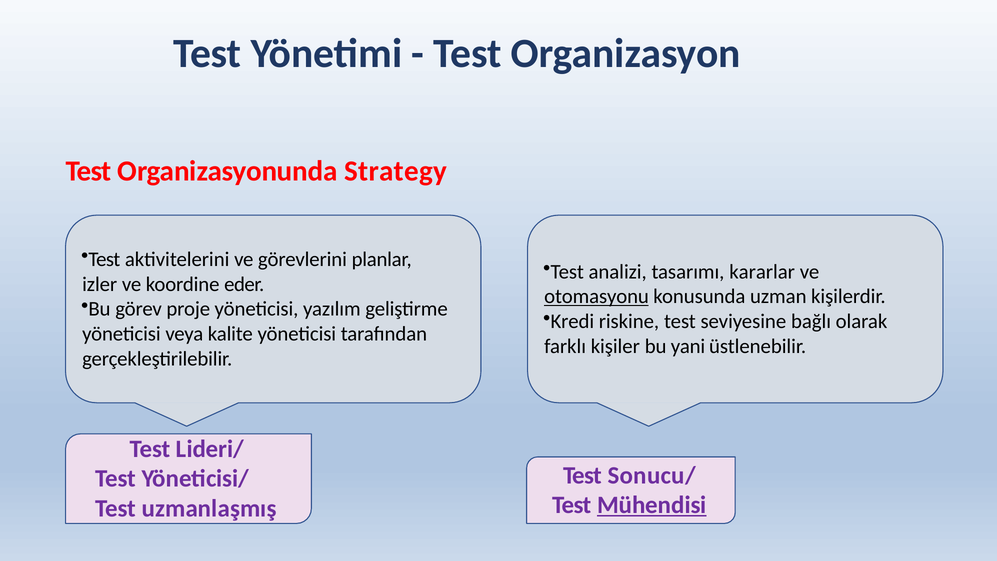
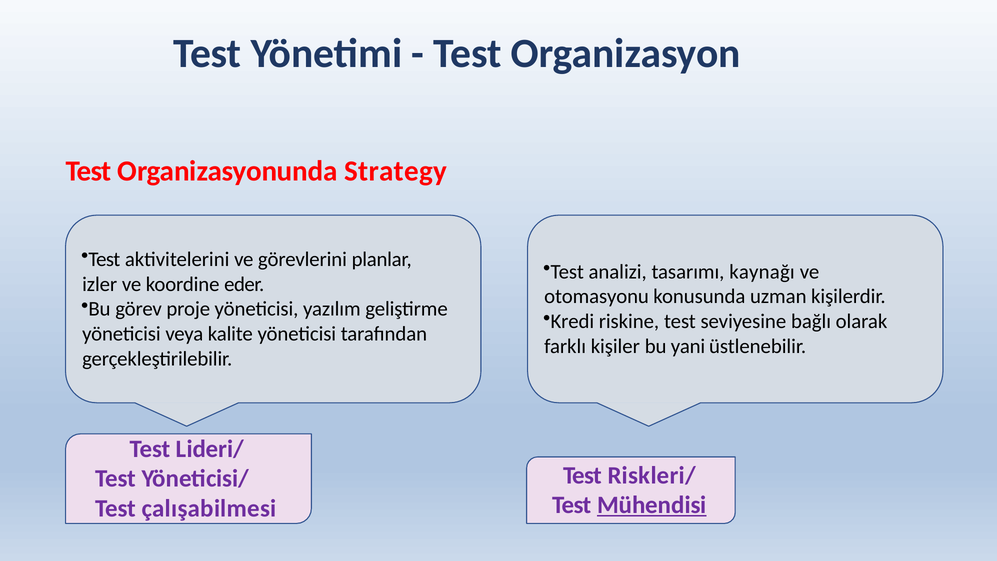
kararlar: kararlar -> kaynağı
otomasyonu underline: present -> none
Sonucu/: Sonucu/ -> Riskleri/
uzmanlaşmış: uzmanlaşmış -> çalışabilmesi
